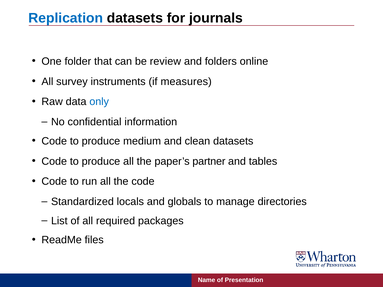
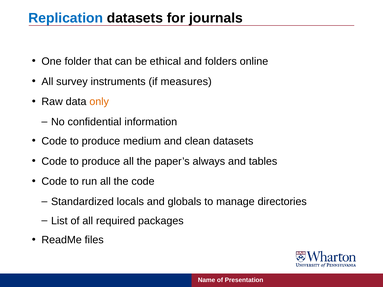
review: review -> ethical
only colour: blue -> orange
partner: partner -> always
